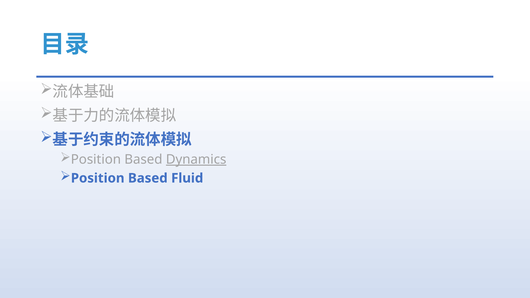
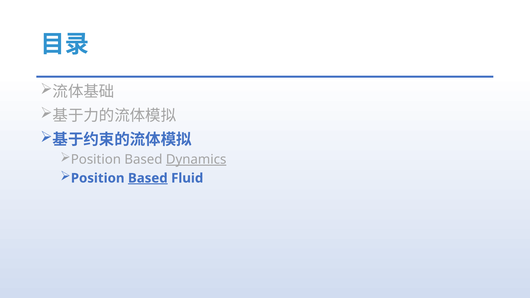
Based at (148, 178) underline: none -> present
